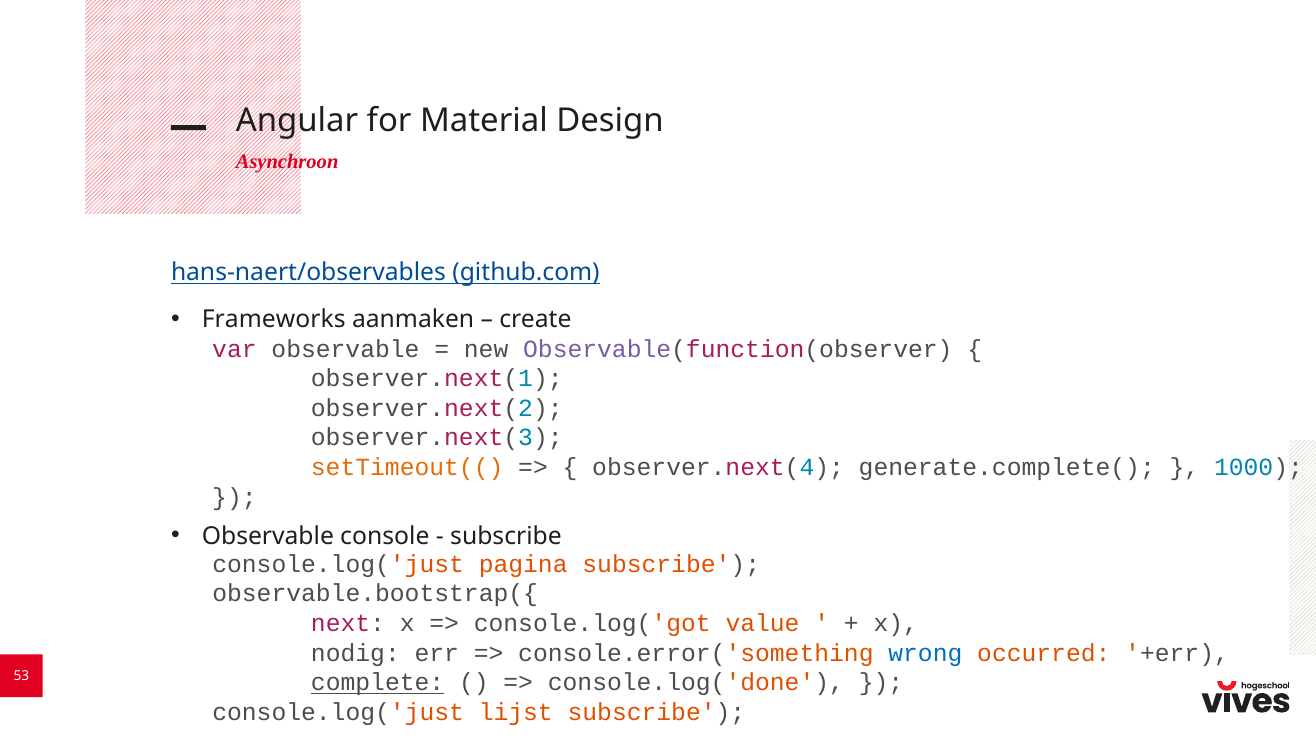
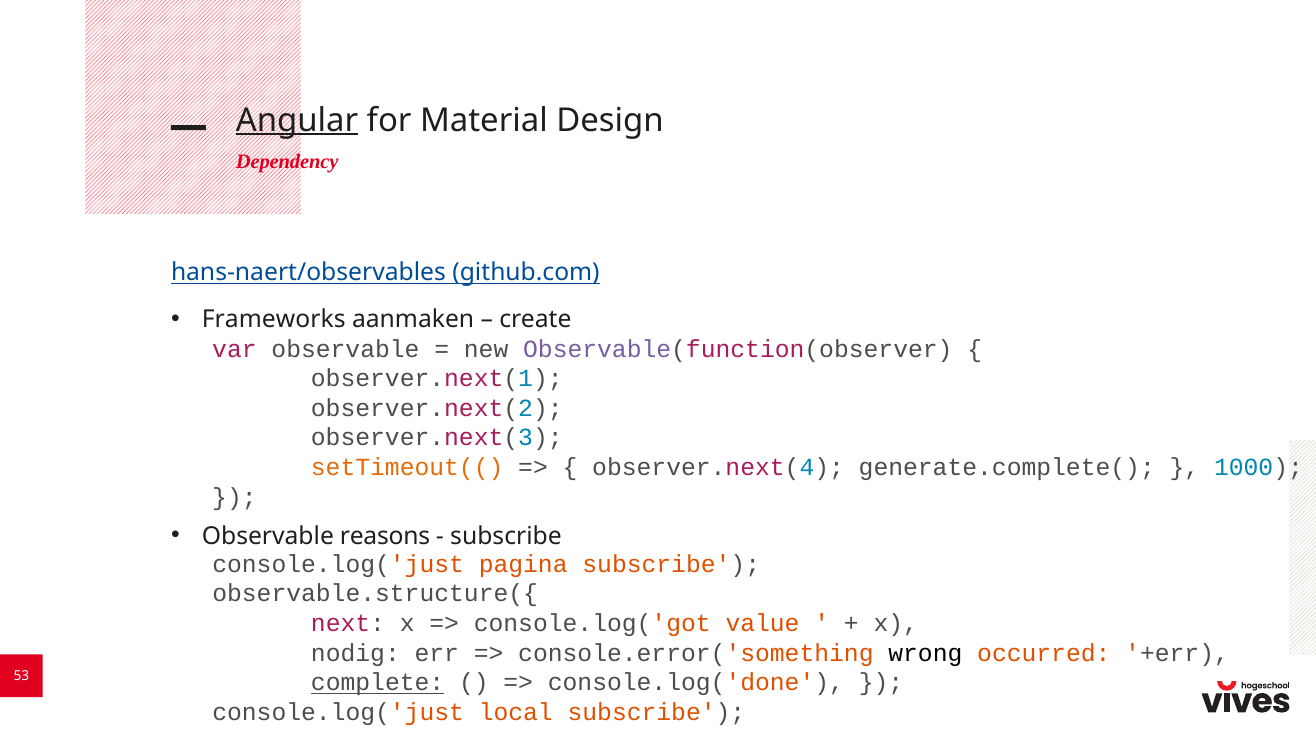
Angular underline: none -> present
Asynchroon: Asynchroon -> Dependency
console: console -> reasons
observable.bootstrap({: observable.bootstrap({ -> observable.structure({
wrong colour: blue -> black
lijst: lijst -> local
